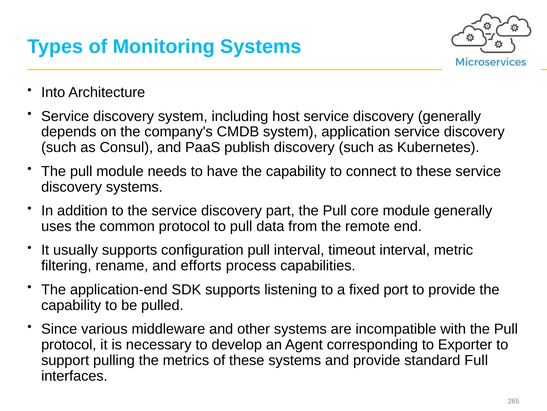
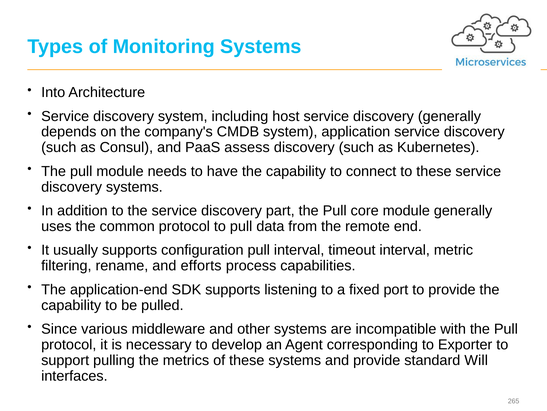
publish: publish -> assess
Full: Full -> Will
